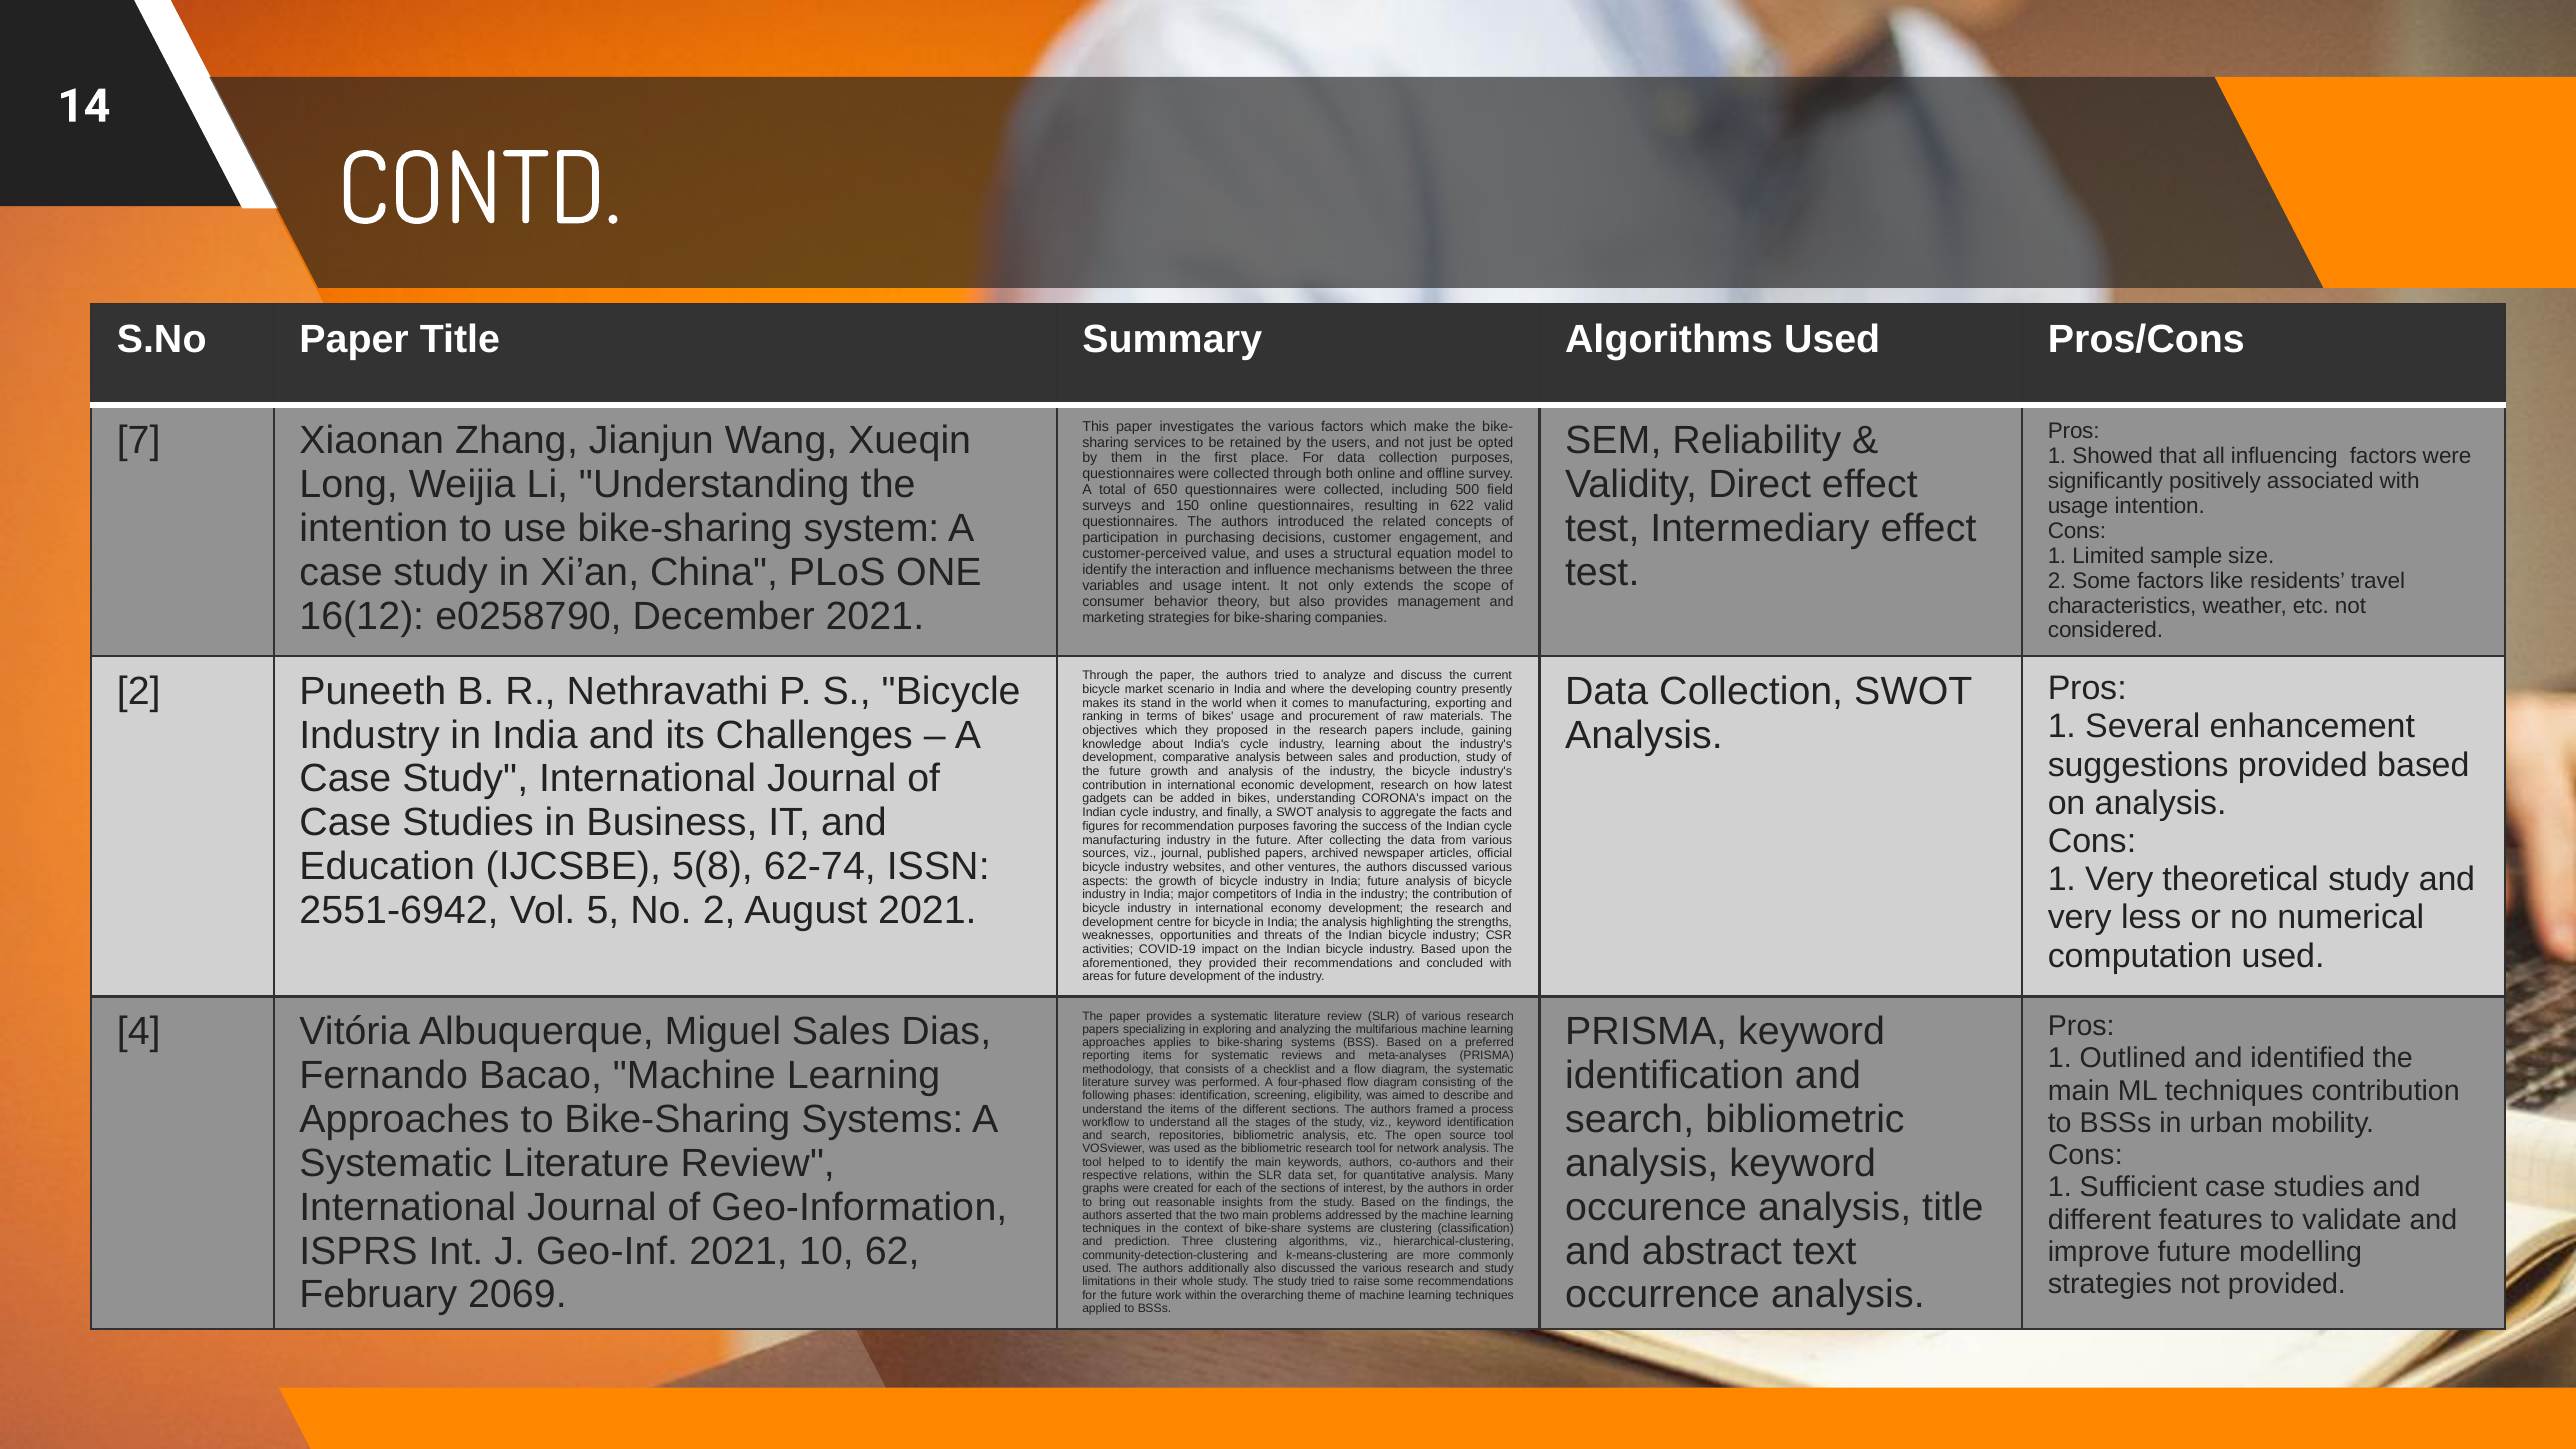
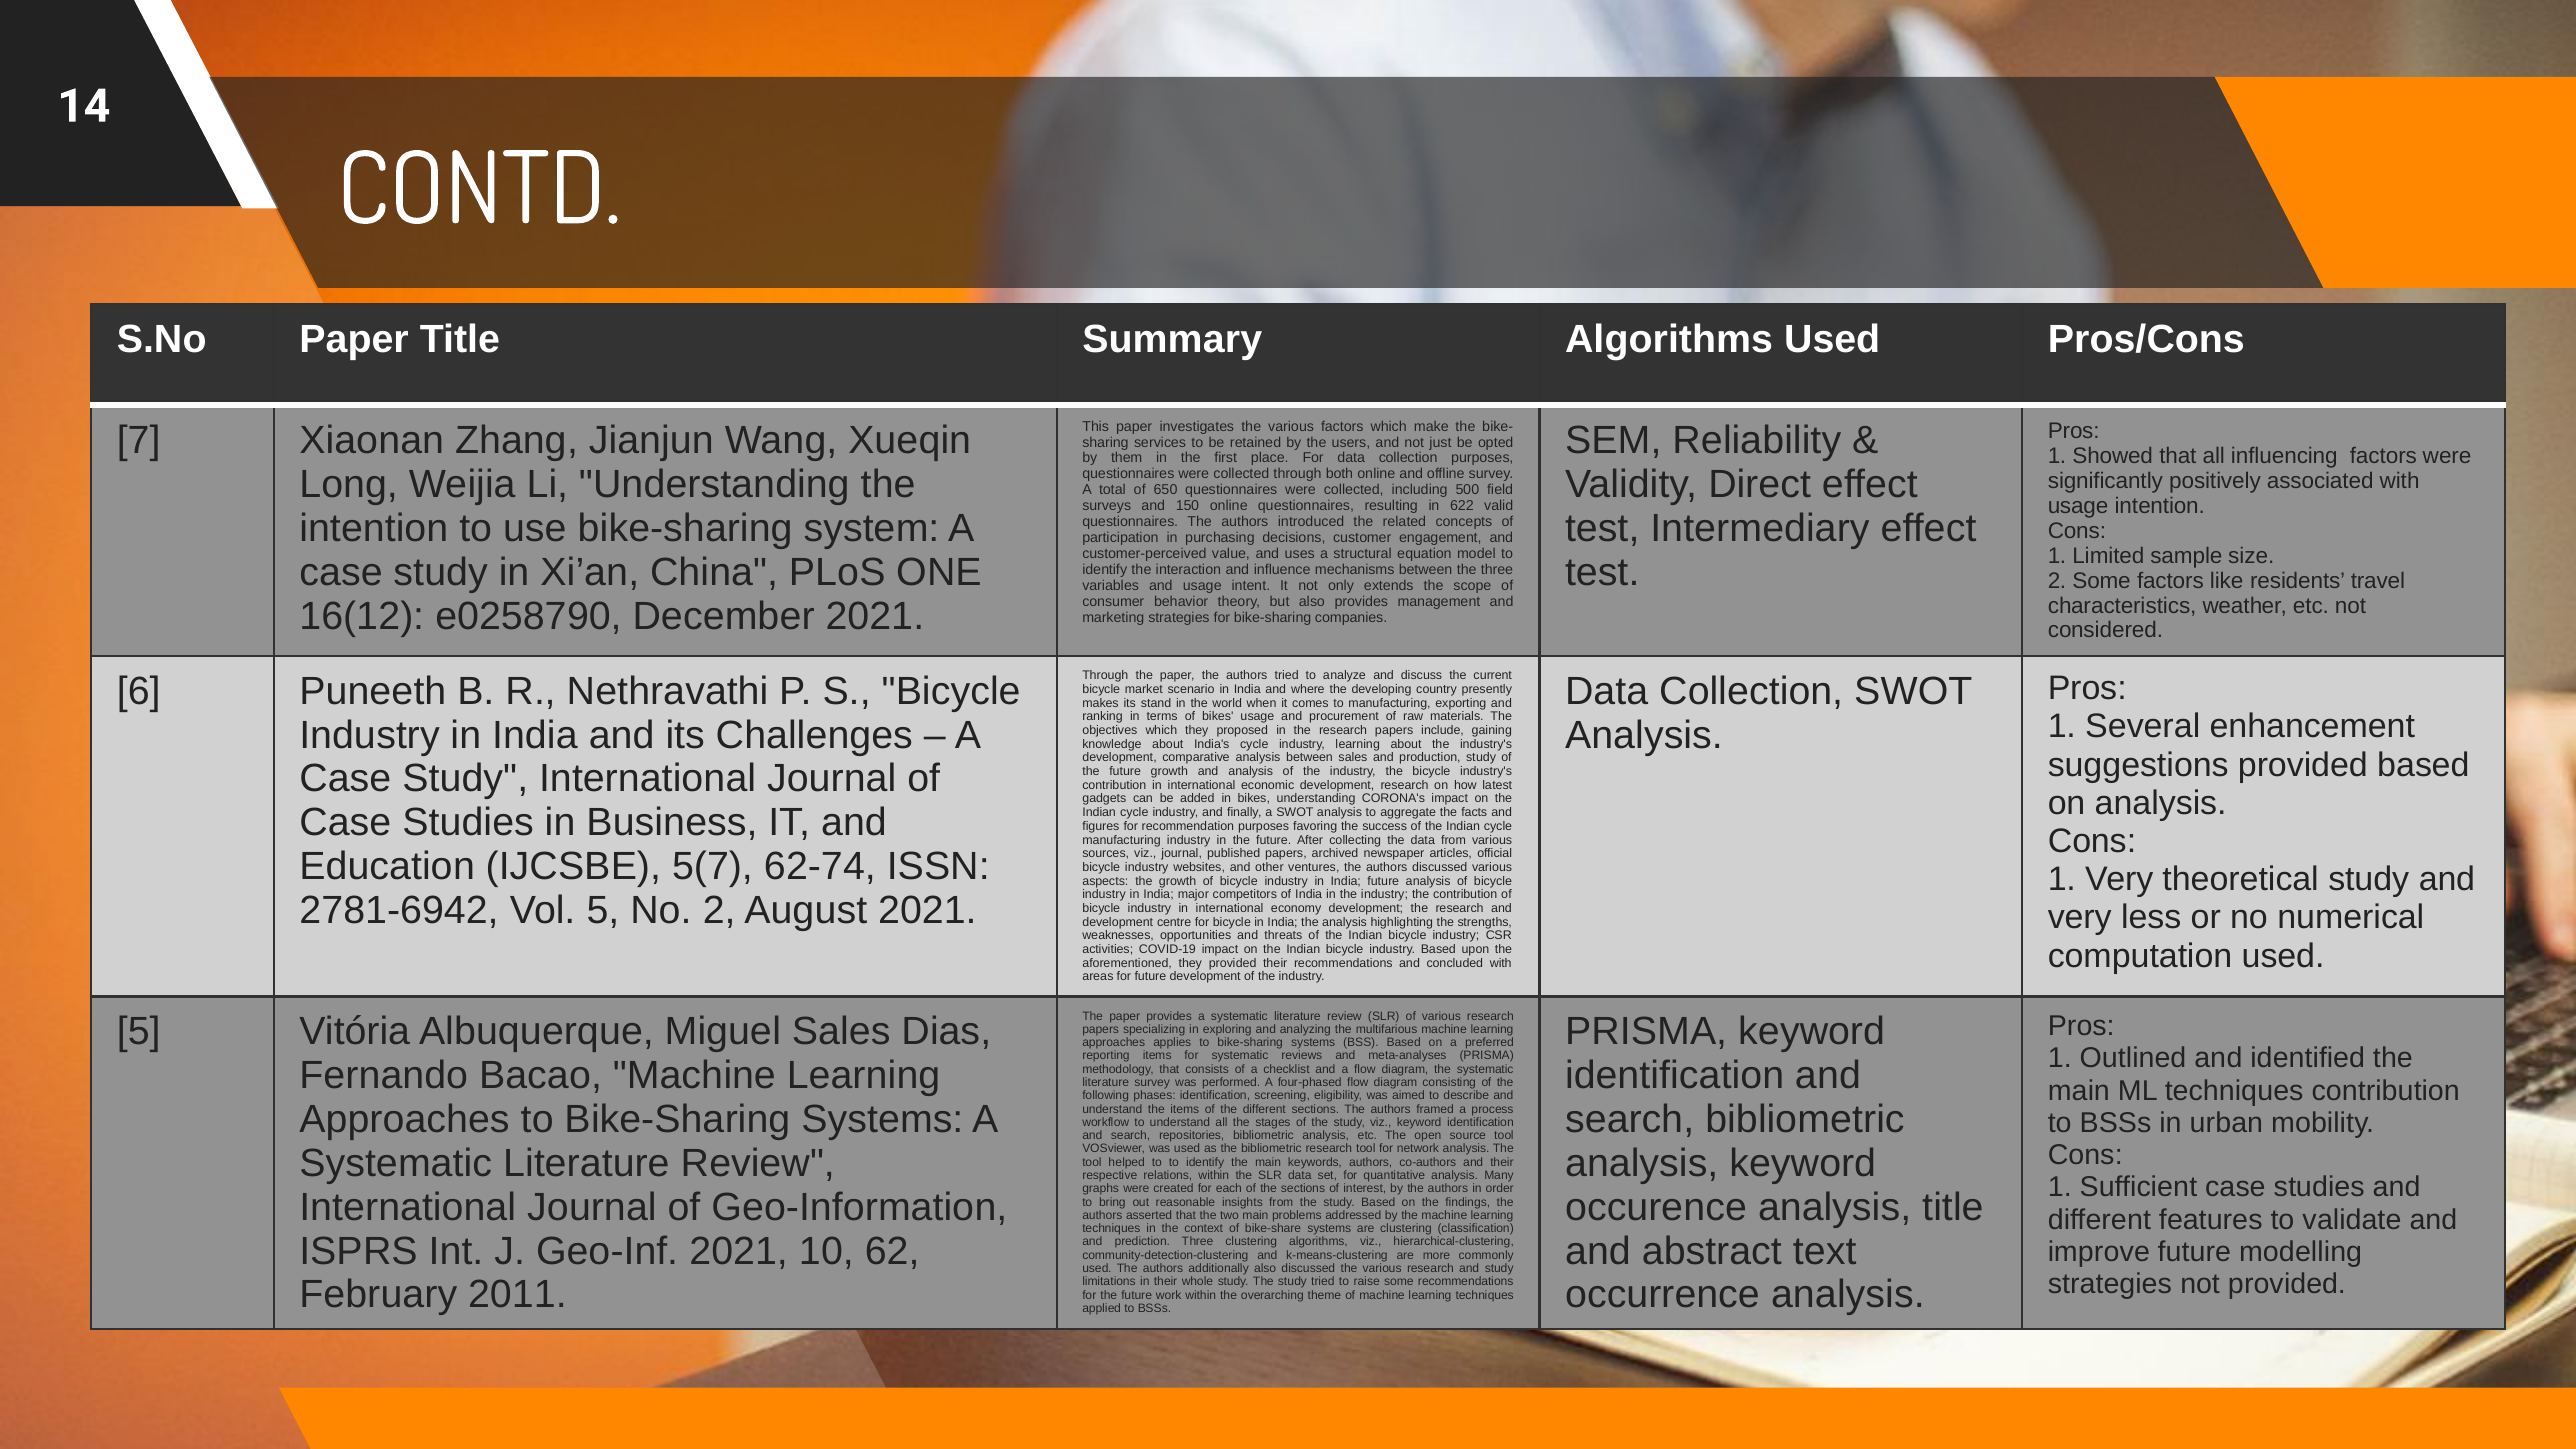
2 at (139, 691): 2 -> 6
5(8: 5(8 -> 5(7
2551-6942: 2551-6942 -> 2781-6942
4 at (139, 1032): 4 -> 5
2069: 2069 -> 2011
